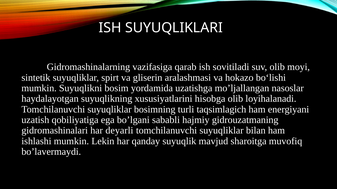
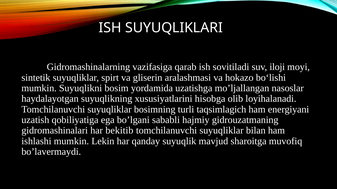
suv olib: olib -> iloji
deyarli: deyarli -> bekitib
